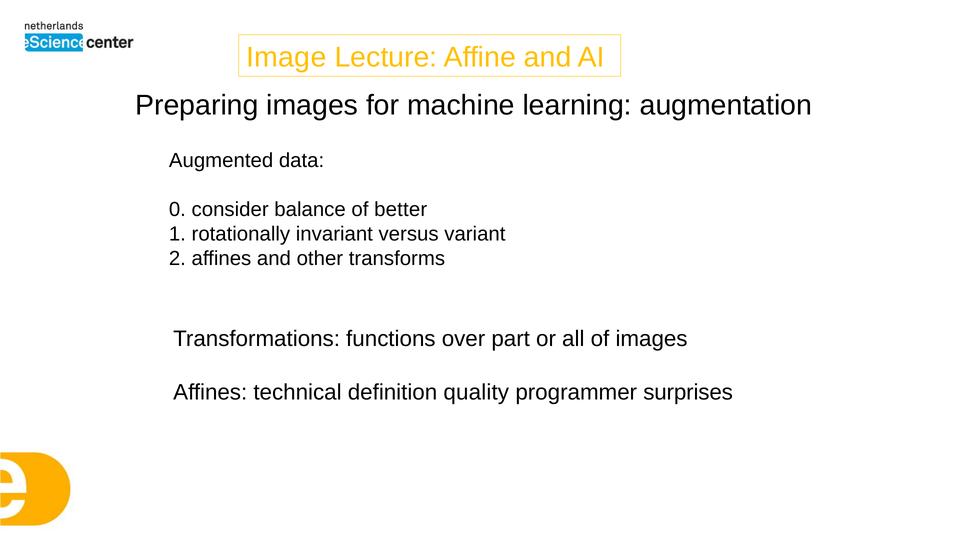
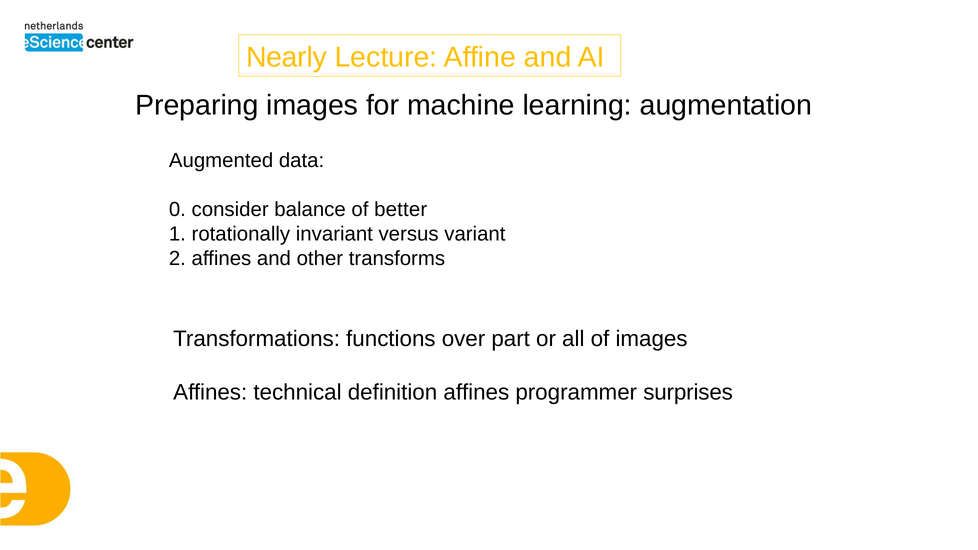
Image: Image -> Nearly
definition quality: quality -> affines
